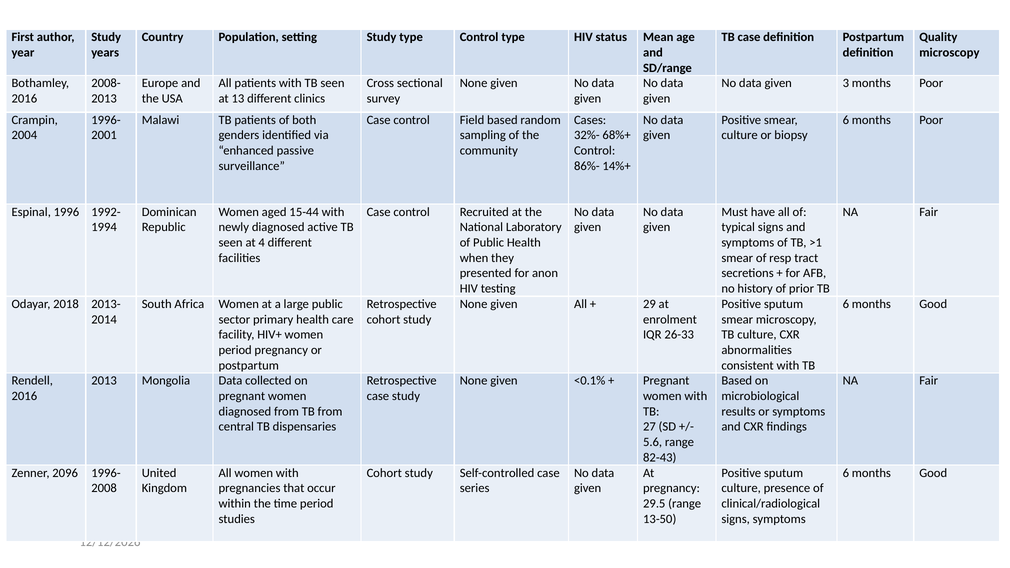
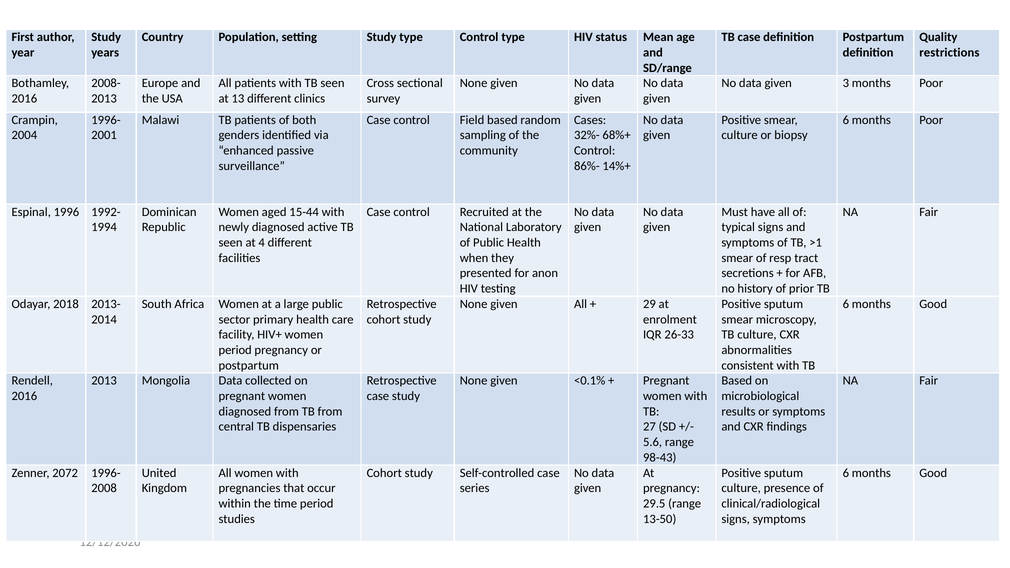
microscopy at (949, 53): microscopy -> restrictions
82-43: 82-43 -> 98-43
2096: 2096 -> 2072
